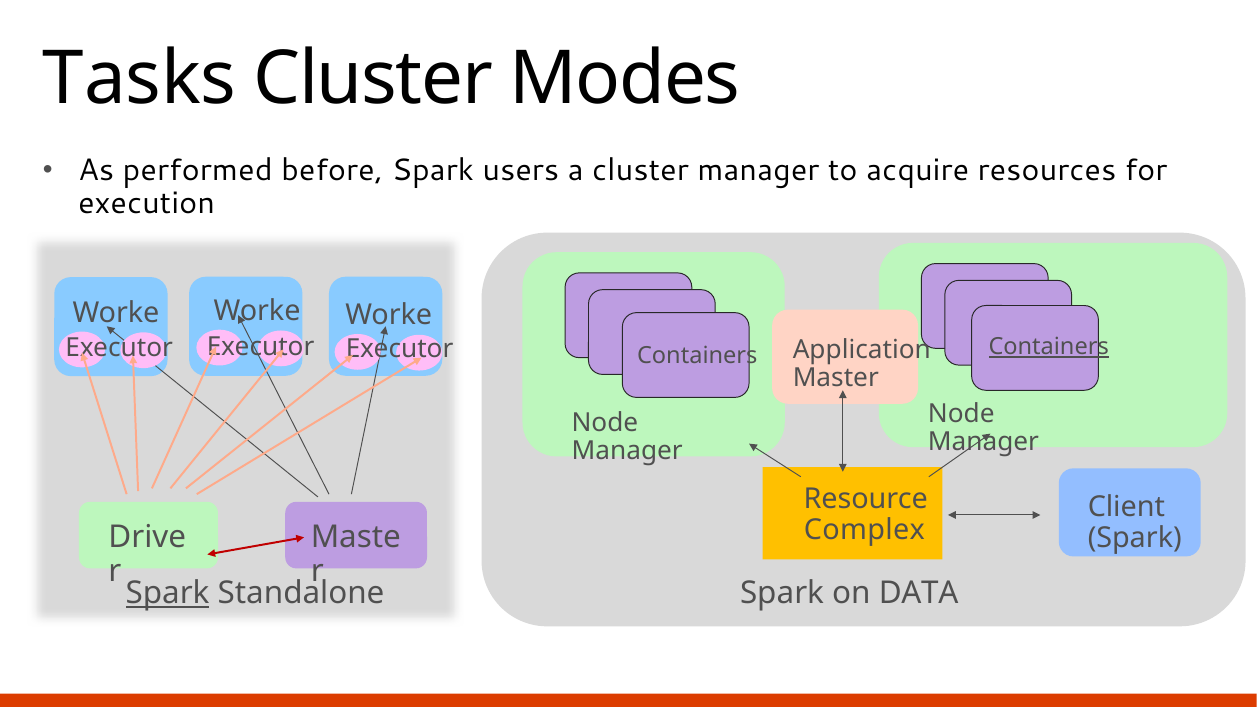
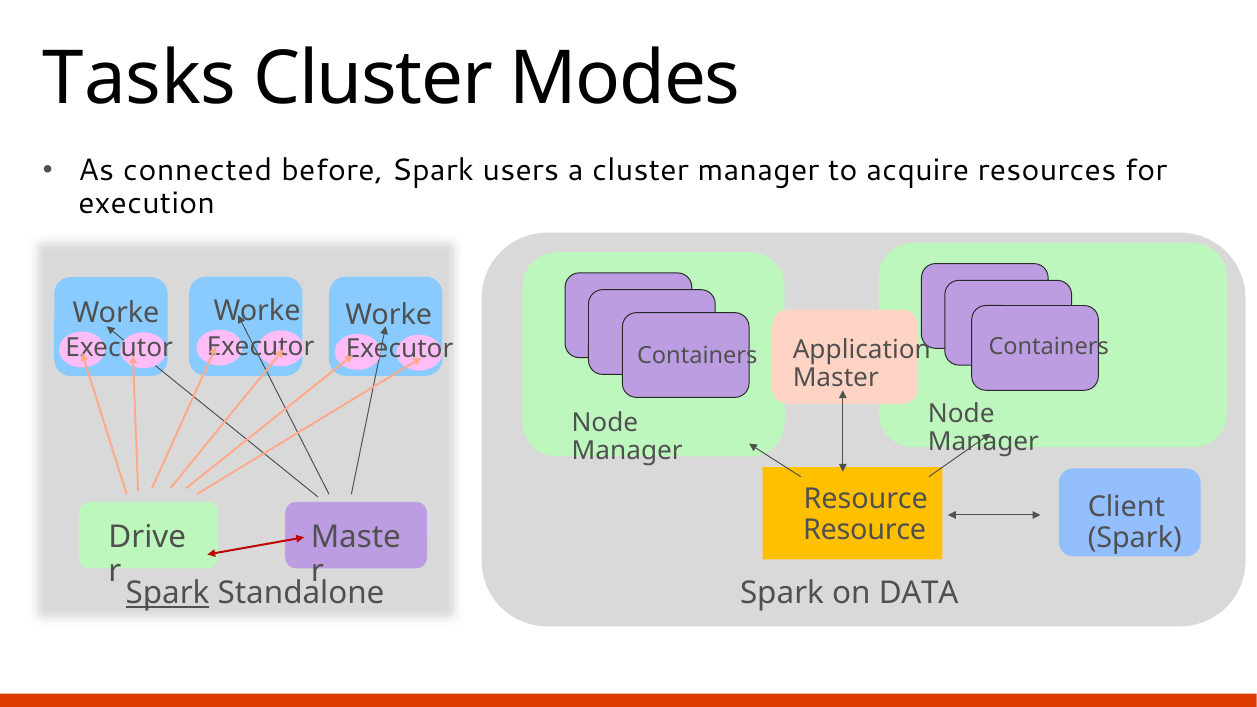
performed: performed -> connected
Containers at (1049, 347) underline: present -> none
Complex at (864, 530): Complex -> Resource
